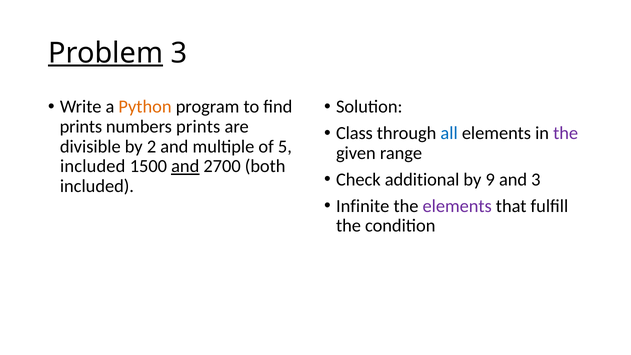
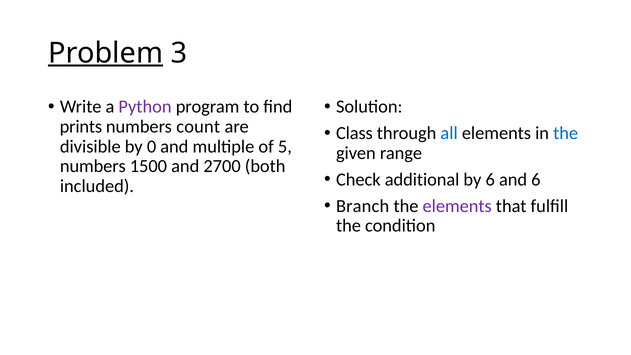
Python colour: orange -> purple
numbers prints: prints -> count
the at (566, 133) colour: purple -> blue
2: 2 -> 0
included at (93, 166): included -> numbers
and at (185, 166) underline: present -> none
by 9: 9 -> 6
and 3: 3 -> 6
Infinite: Infinite -> Branch
